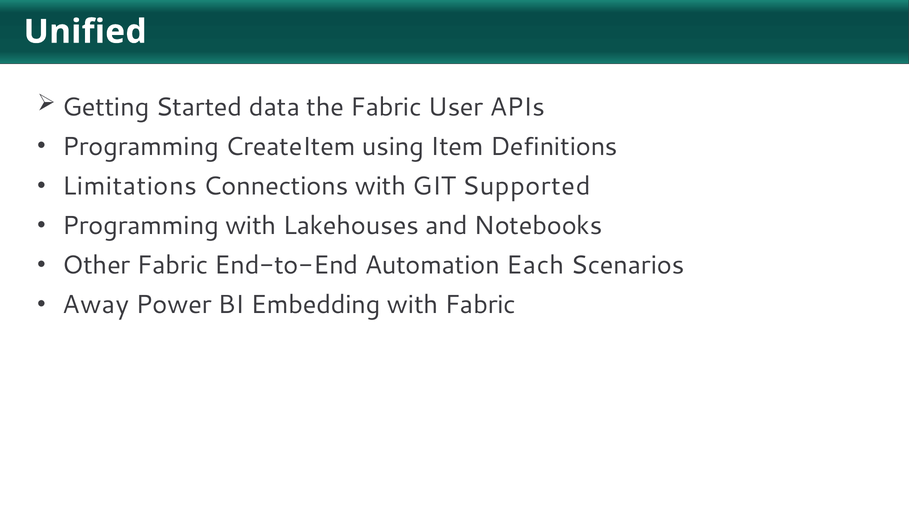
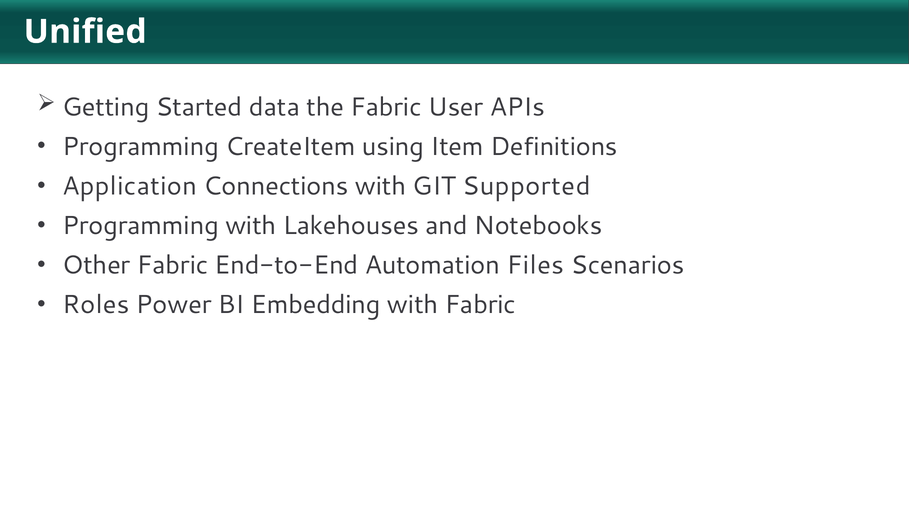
Limitations: Limitations -> Application
Each: Each -> Files
Away: Away -> Roles
